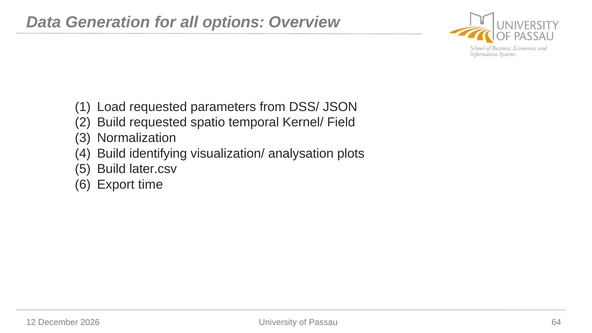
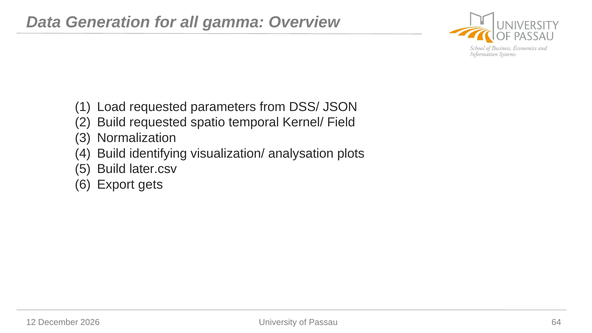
options: options -> gamma
time: time -> gets
